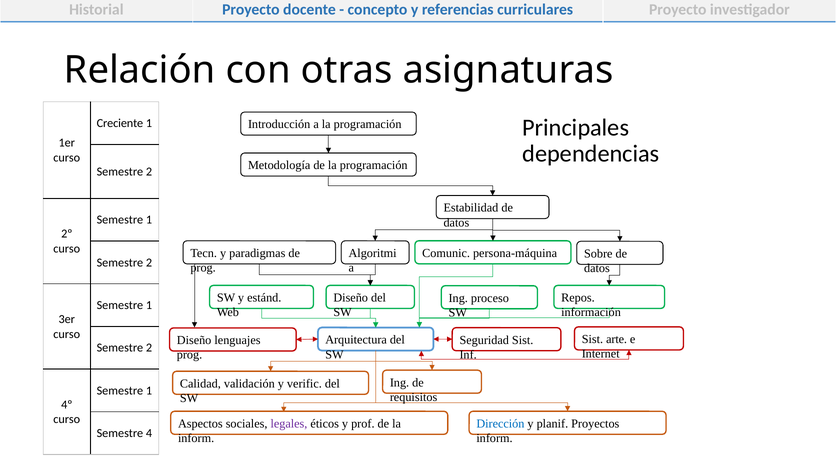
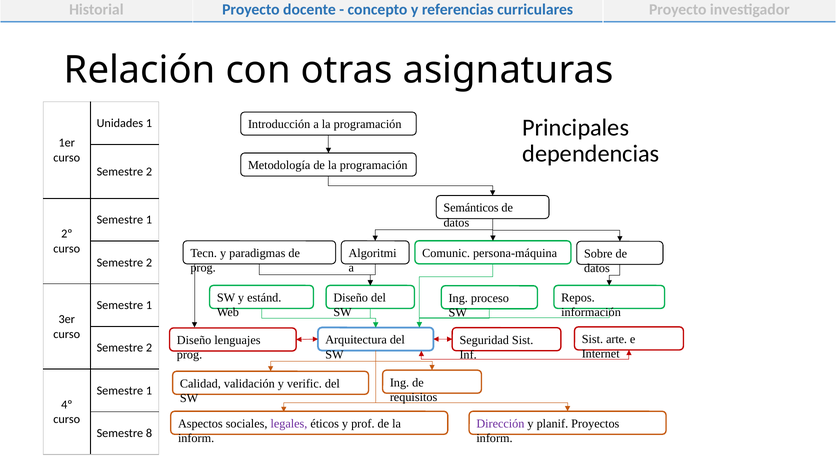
Creciente: Creciente -> Unidades
Estabilidad: Estabilidad -> Semánticos
Dirección colour: blue -> purple
4: 4 -> 8
